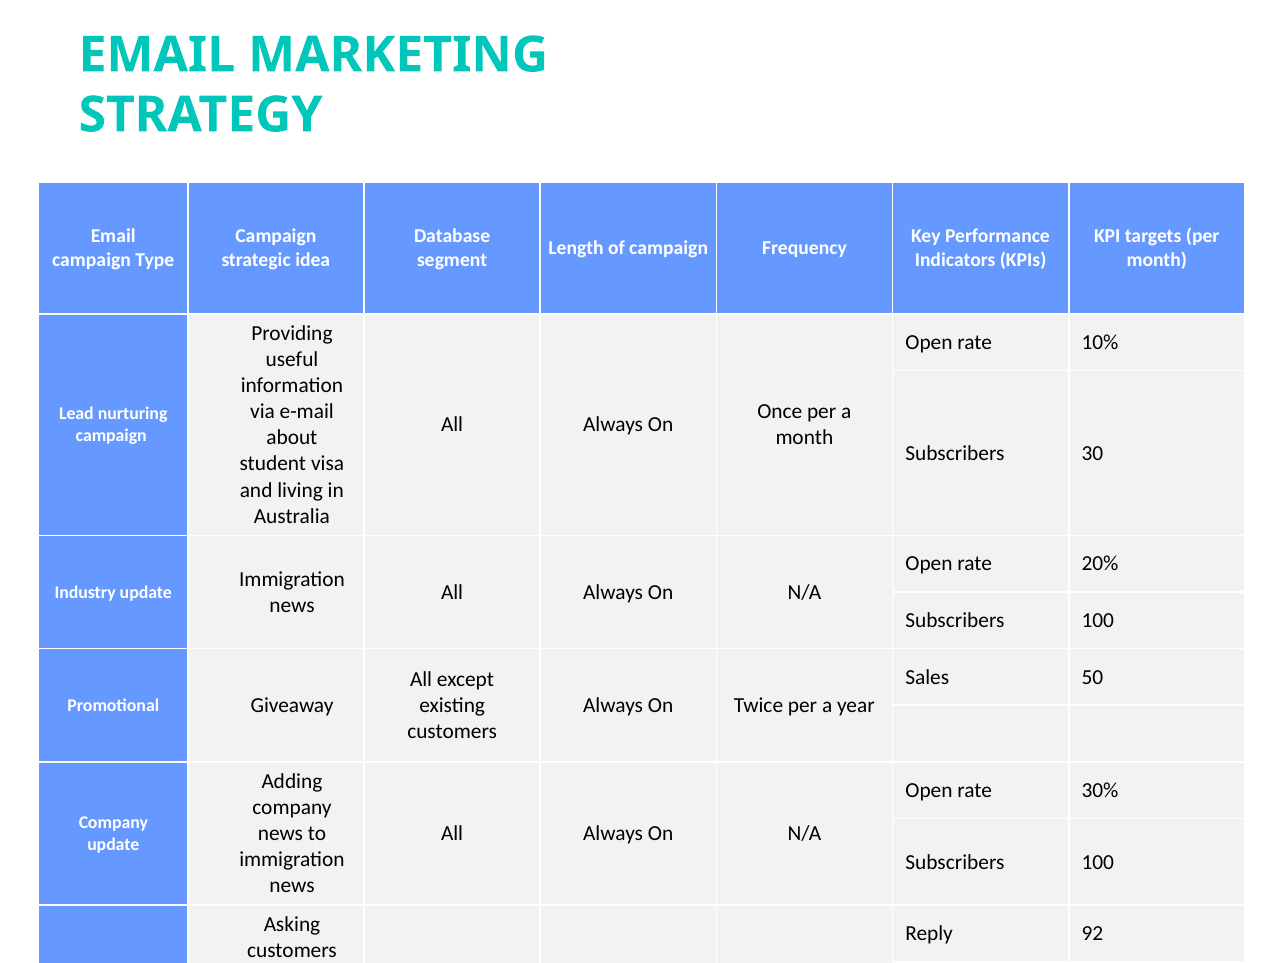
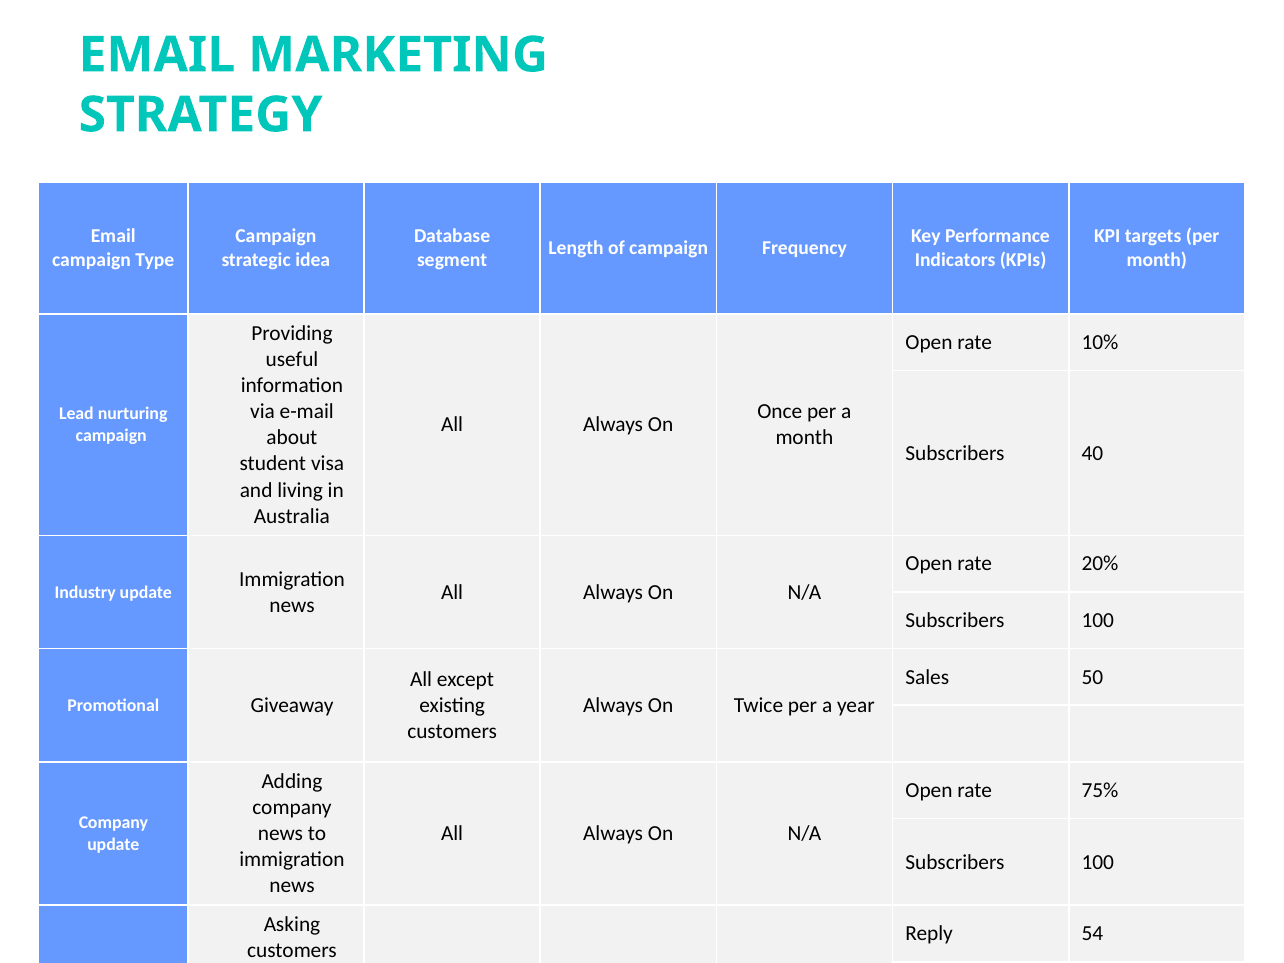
30: 30 -> 40
30%: 30% -> 75%
92: 92 -> 54
